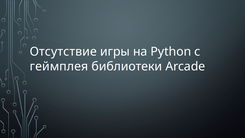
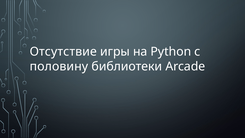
геймплея: геймплея -> половину
